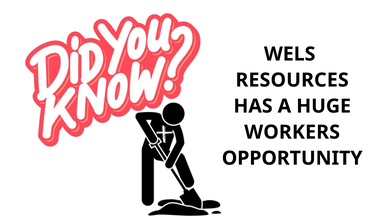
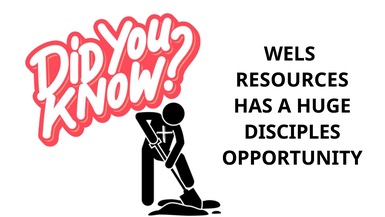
WORKERS: WORKERS -> DISCIPLES
